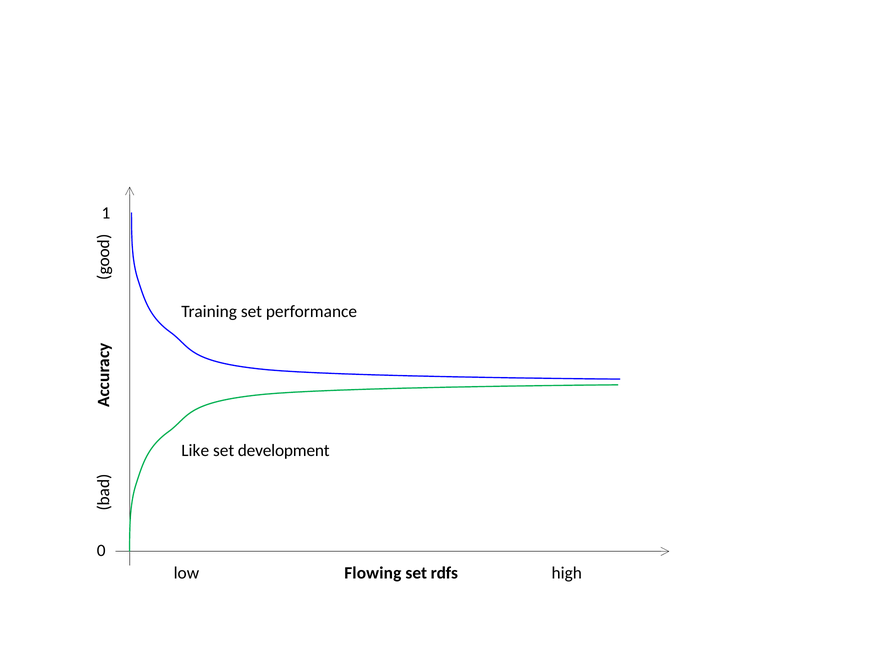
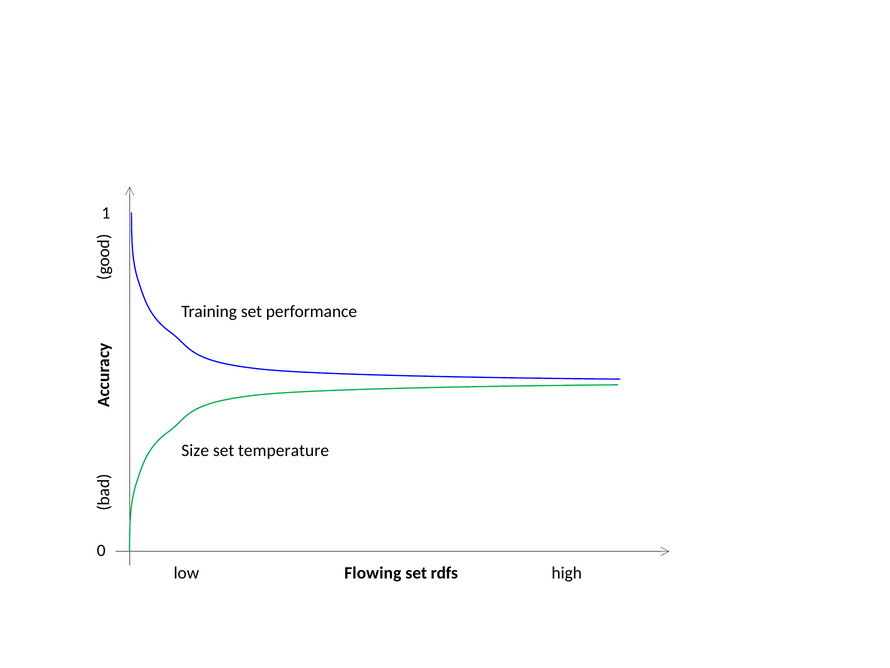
Like: Like -> Size
development: development -> temperature
